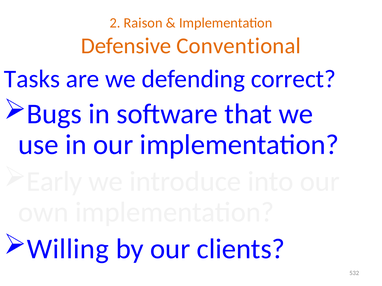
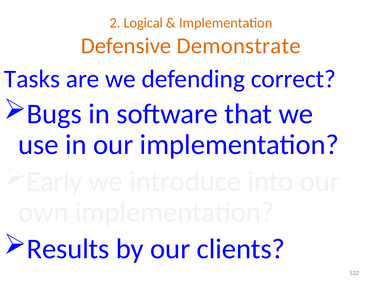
Raison: Raison -> Logical
Conventional: Conventional -> Demonstrate
Willing: Willing -> Results
